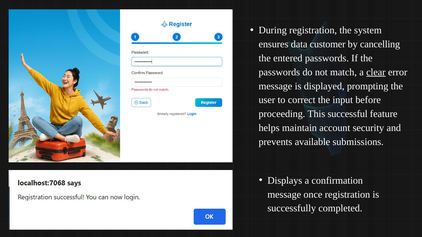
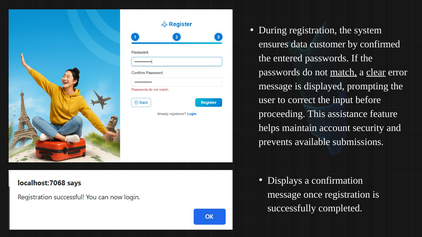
cancelling: cancelling -> confirmed
match underline: none -> present
successful: successful -> assistance
